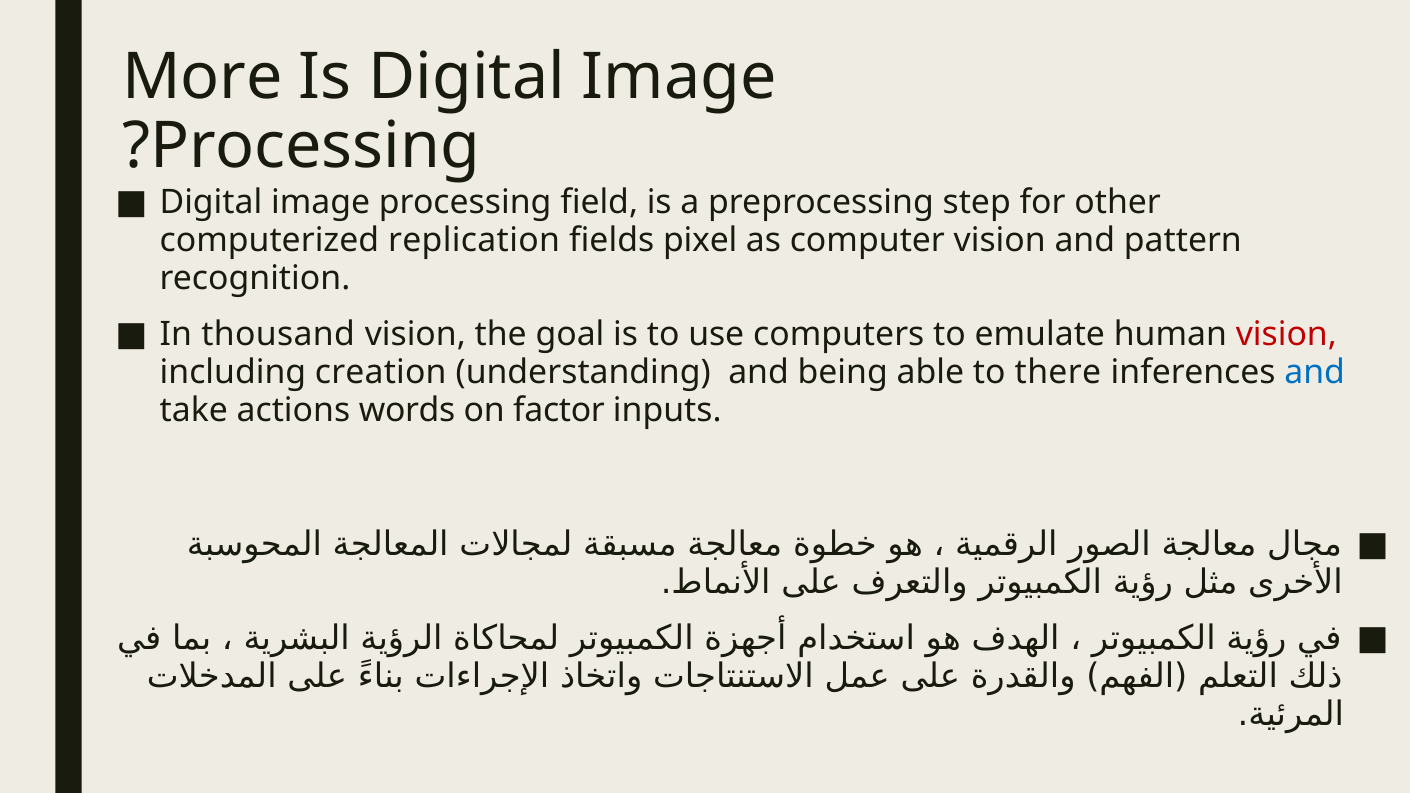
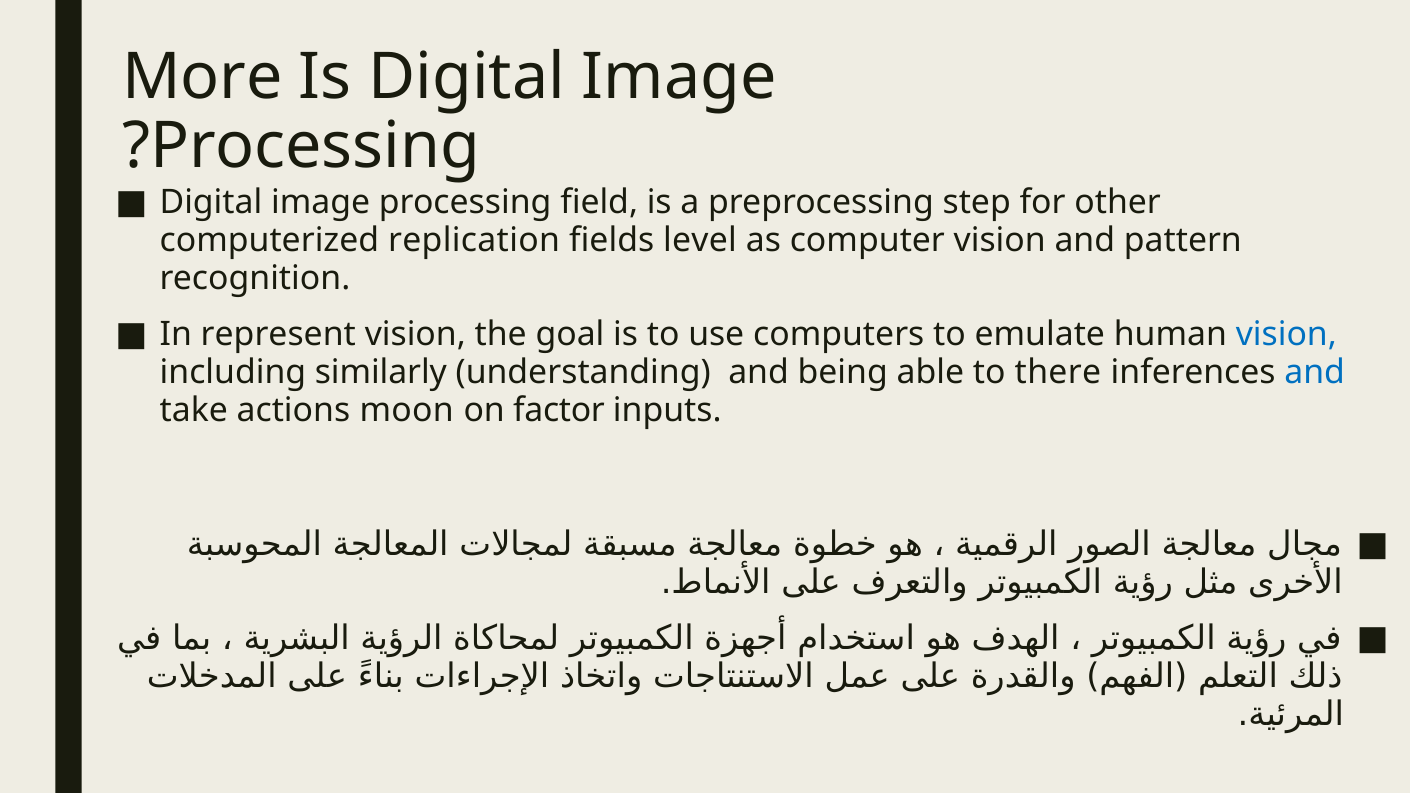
pixel: pixel -> level
thousand: thousand -> represent
vision at (1286, 334) colour: red -> blue
creation: creation -> similarly
words: words -> moon
